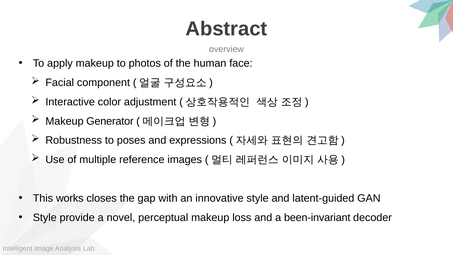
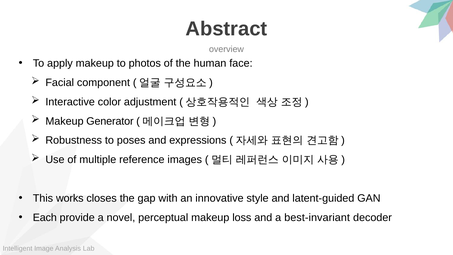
Style at (45, 217): Style -> Each
been-invariant: been-invariant -> best-invariant
